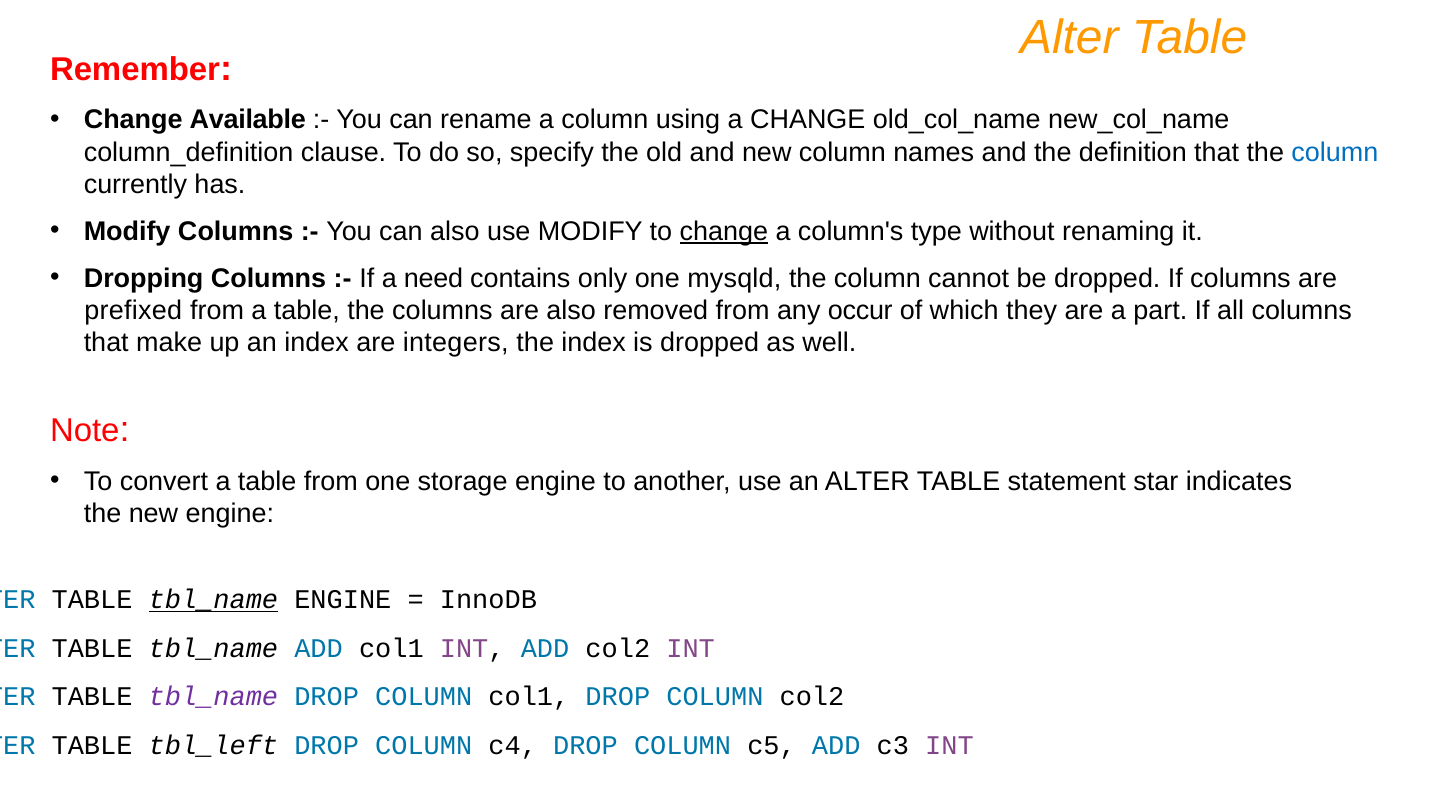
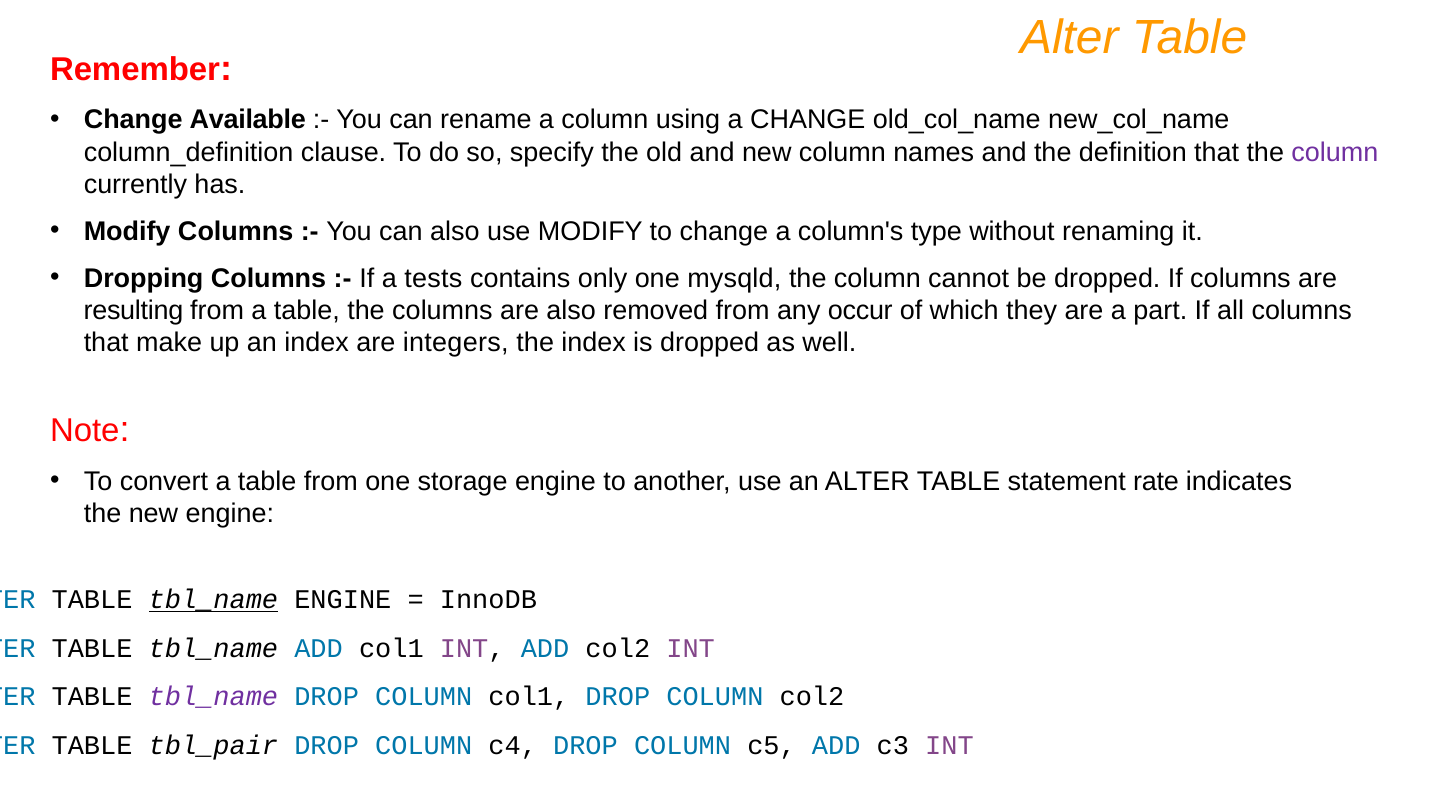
column at (1335, 152) colour: blue -> purple
change at (724, 231) underline: present -> none
need: need -> tests
prefixed: prefixed -> resulting
star: star -> rate
tbl_left: tbl_left -> tbl_pair
